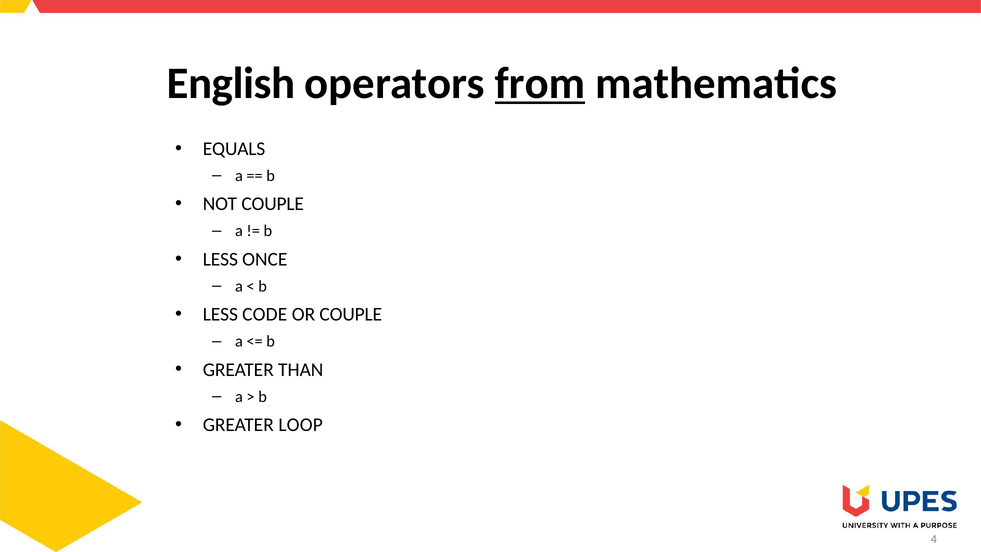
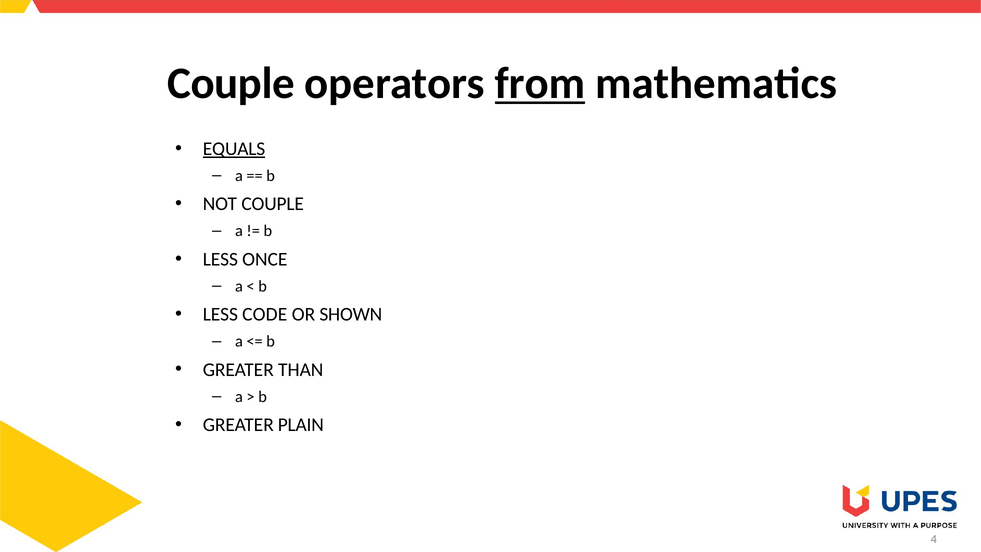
English at (231, 83): English -> Couple
EQUALS underline: none -> present
OR COUPLE: COUPLE -> SHOWN
LOOP: LOOP -> PLAIN
